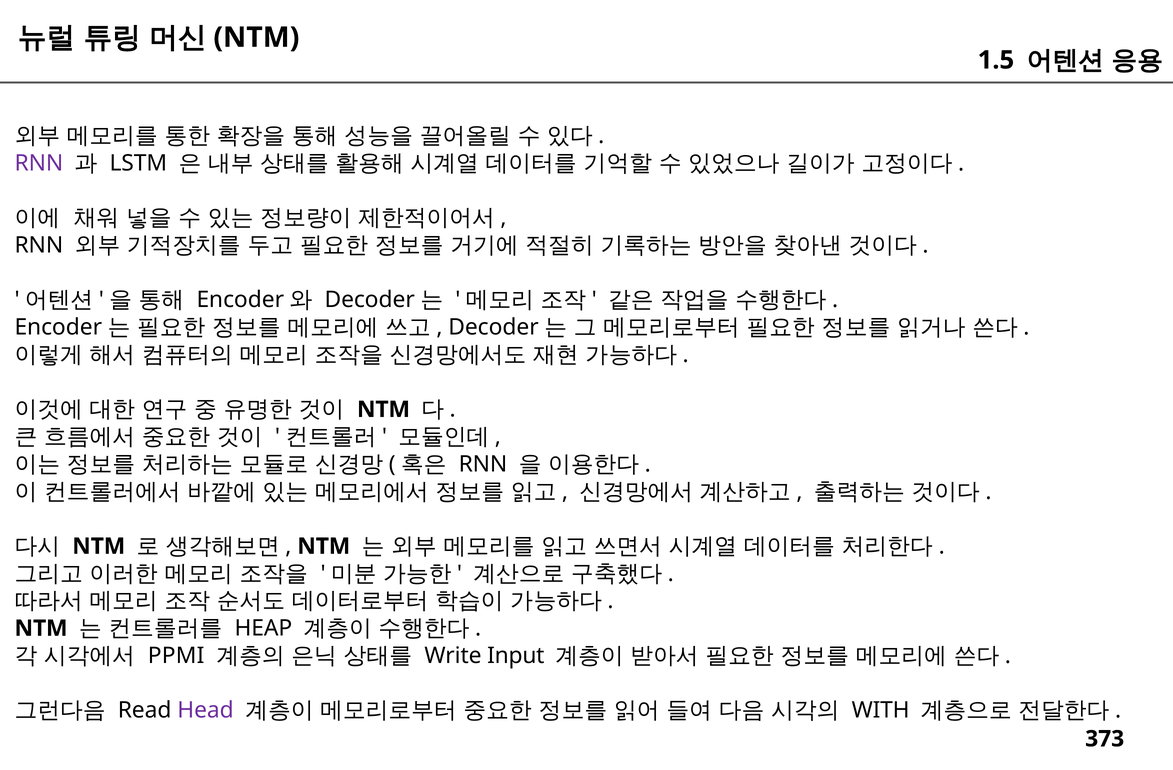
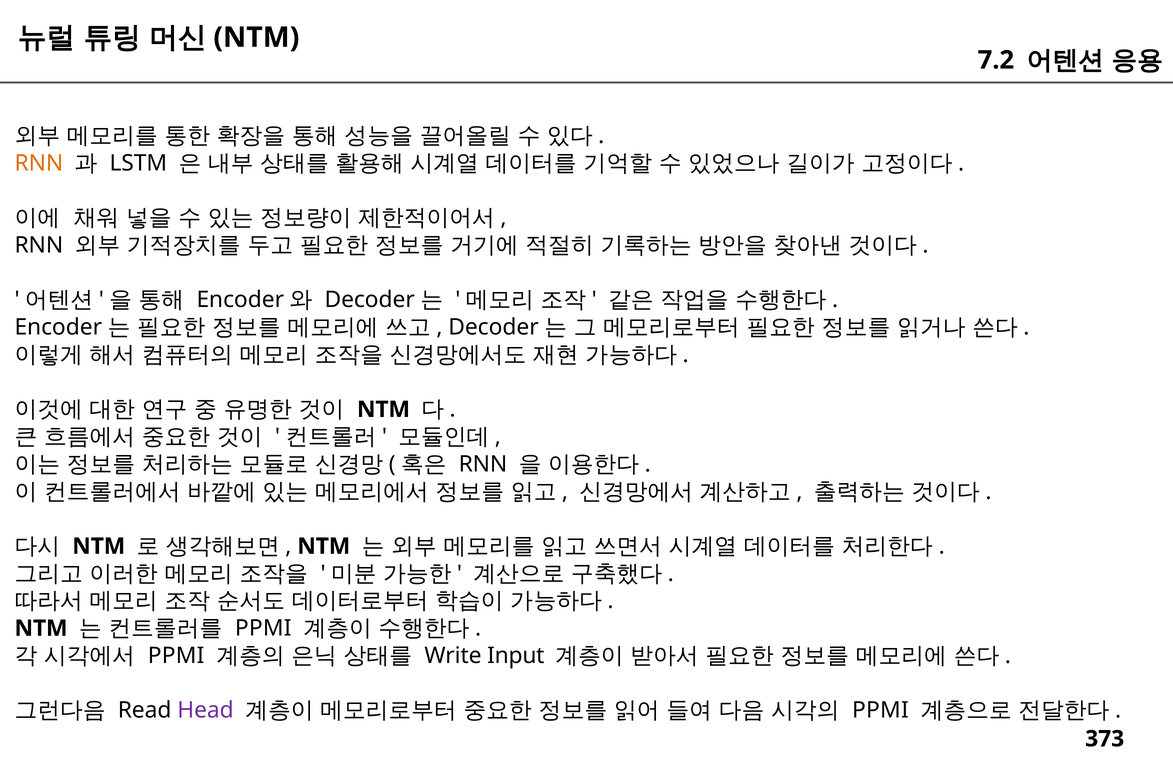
1.5: 1.5 -> 7.2
RNN at (39, 163) colour: purple -> orange
HEAP at (263, 629): HEAP -> PPMI
WITH at (881, 711): WITH -> PPMI
